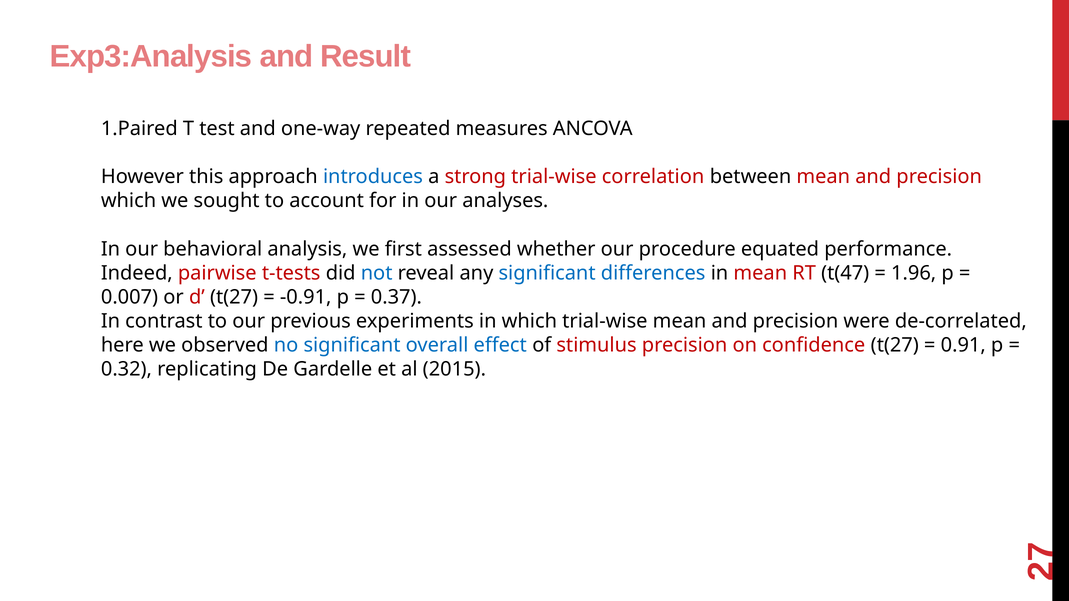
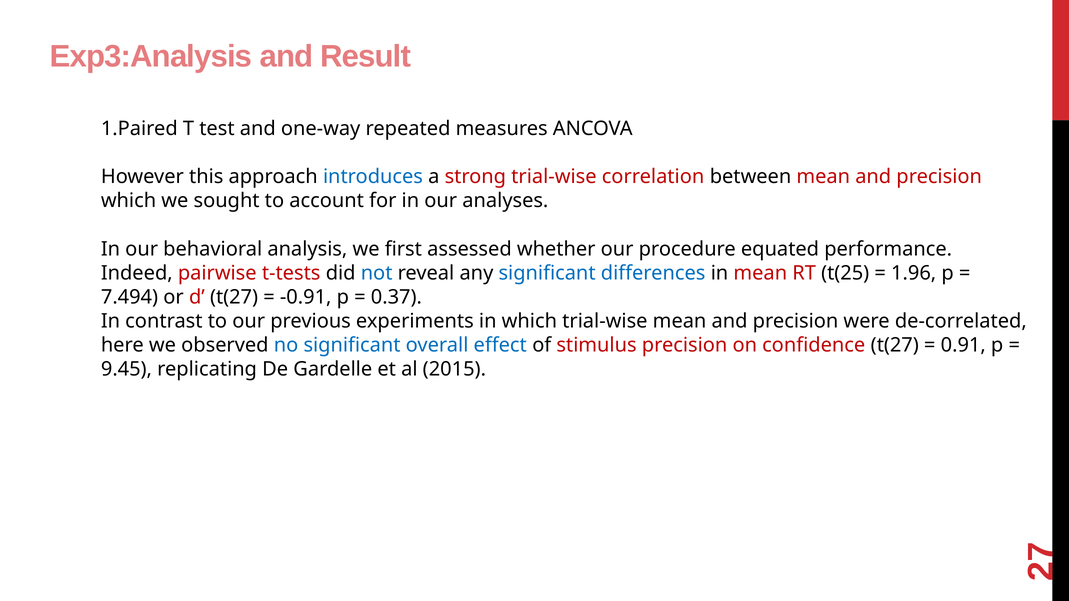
t(47: t(47 -> t(25
0.007: 0.007 -> 7.494
0.32: 0.32 -> 9.45
